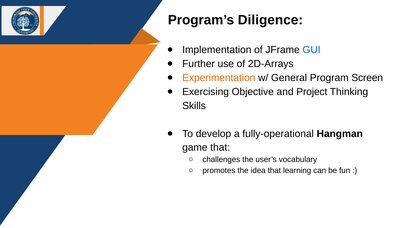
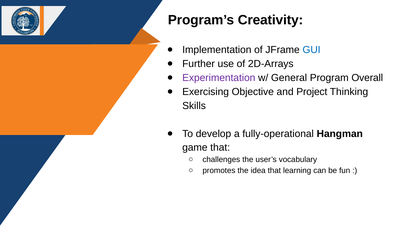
Diligence: Diligence -> Creativity
Experimentation colour: orange -> purple
Screen: Screen -> Overall
